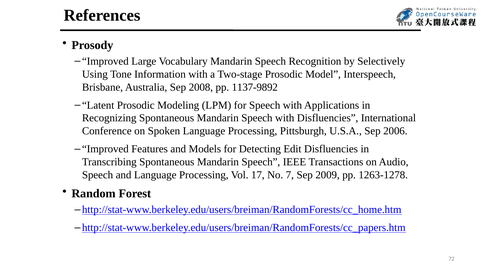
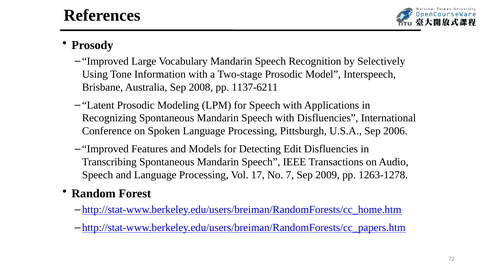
1137-9892: 1137-9892 -> 1137-6211
